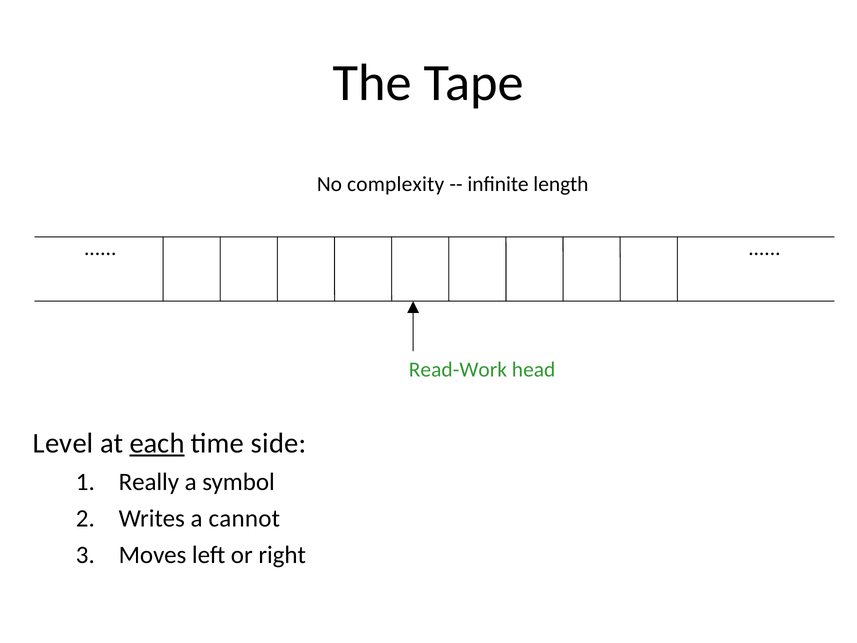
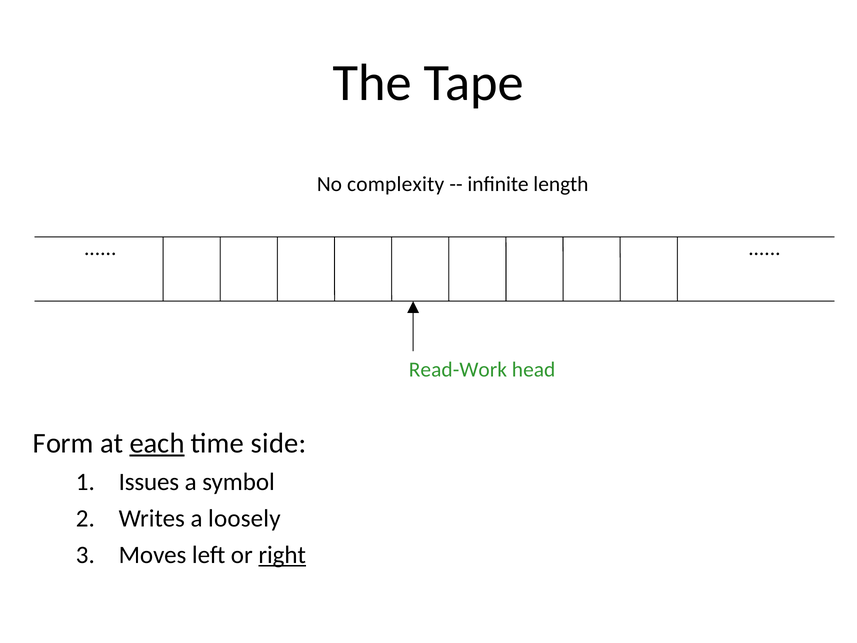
Level: Level -> Form
Really: Really -> Issues
cannot: cannot -> loosely
right underline: none -> present
